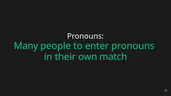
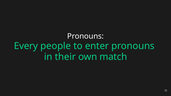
Many: Many -> Every
